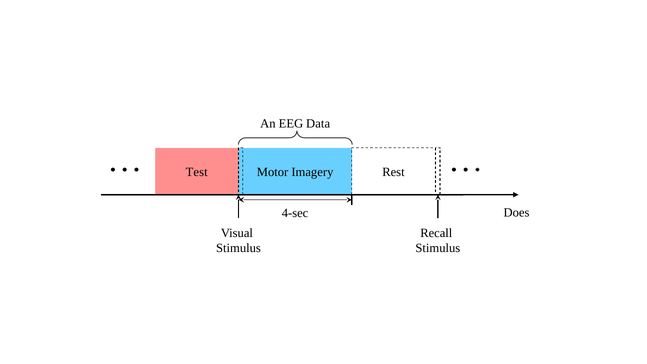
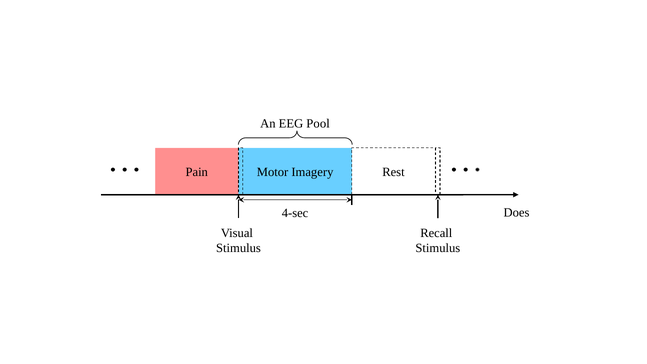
Data: Data -> Pool
Test: Test -> Pain
